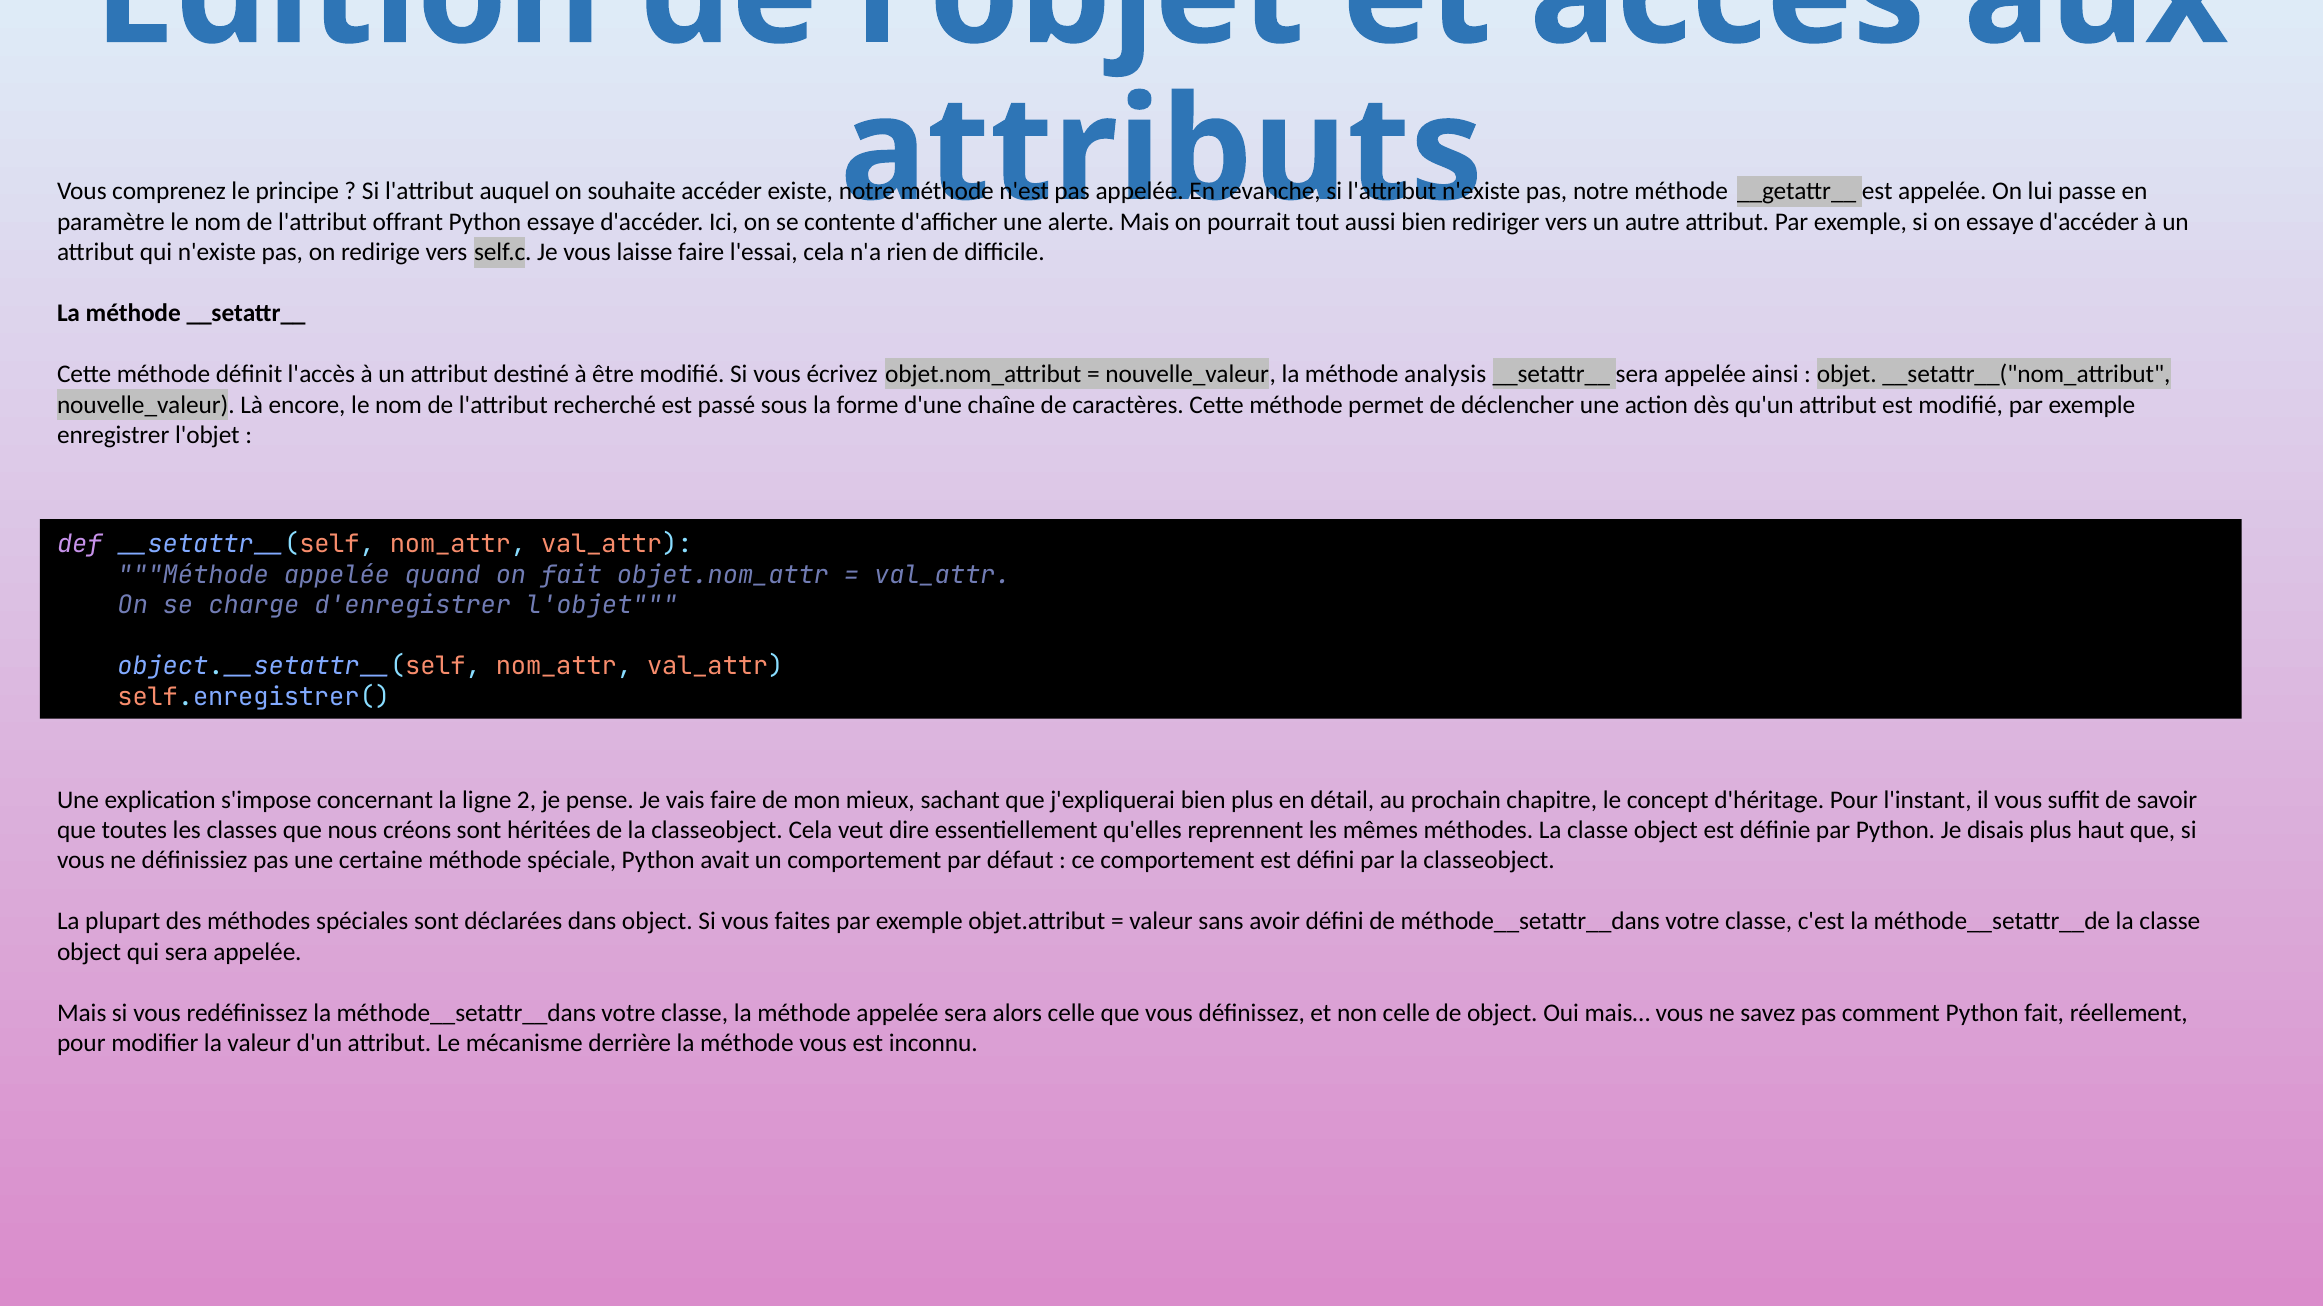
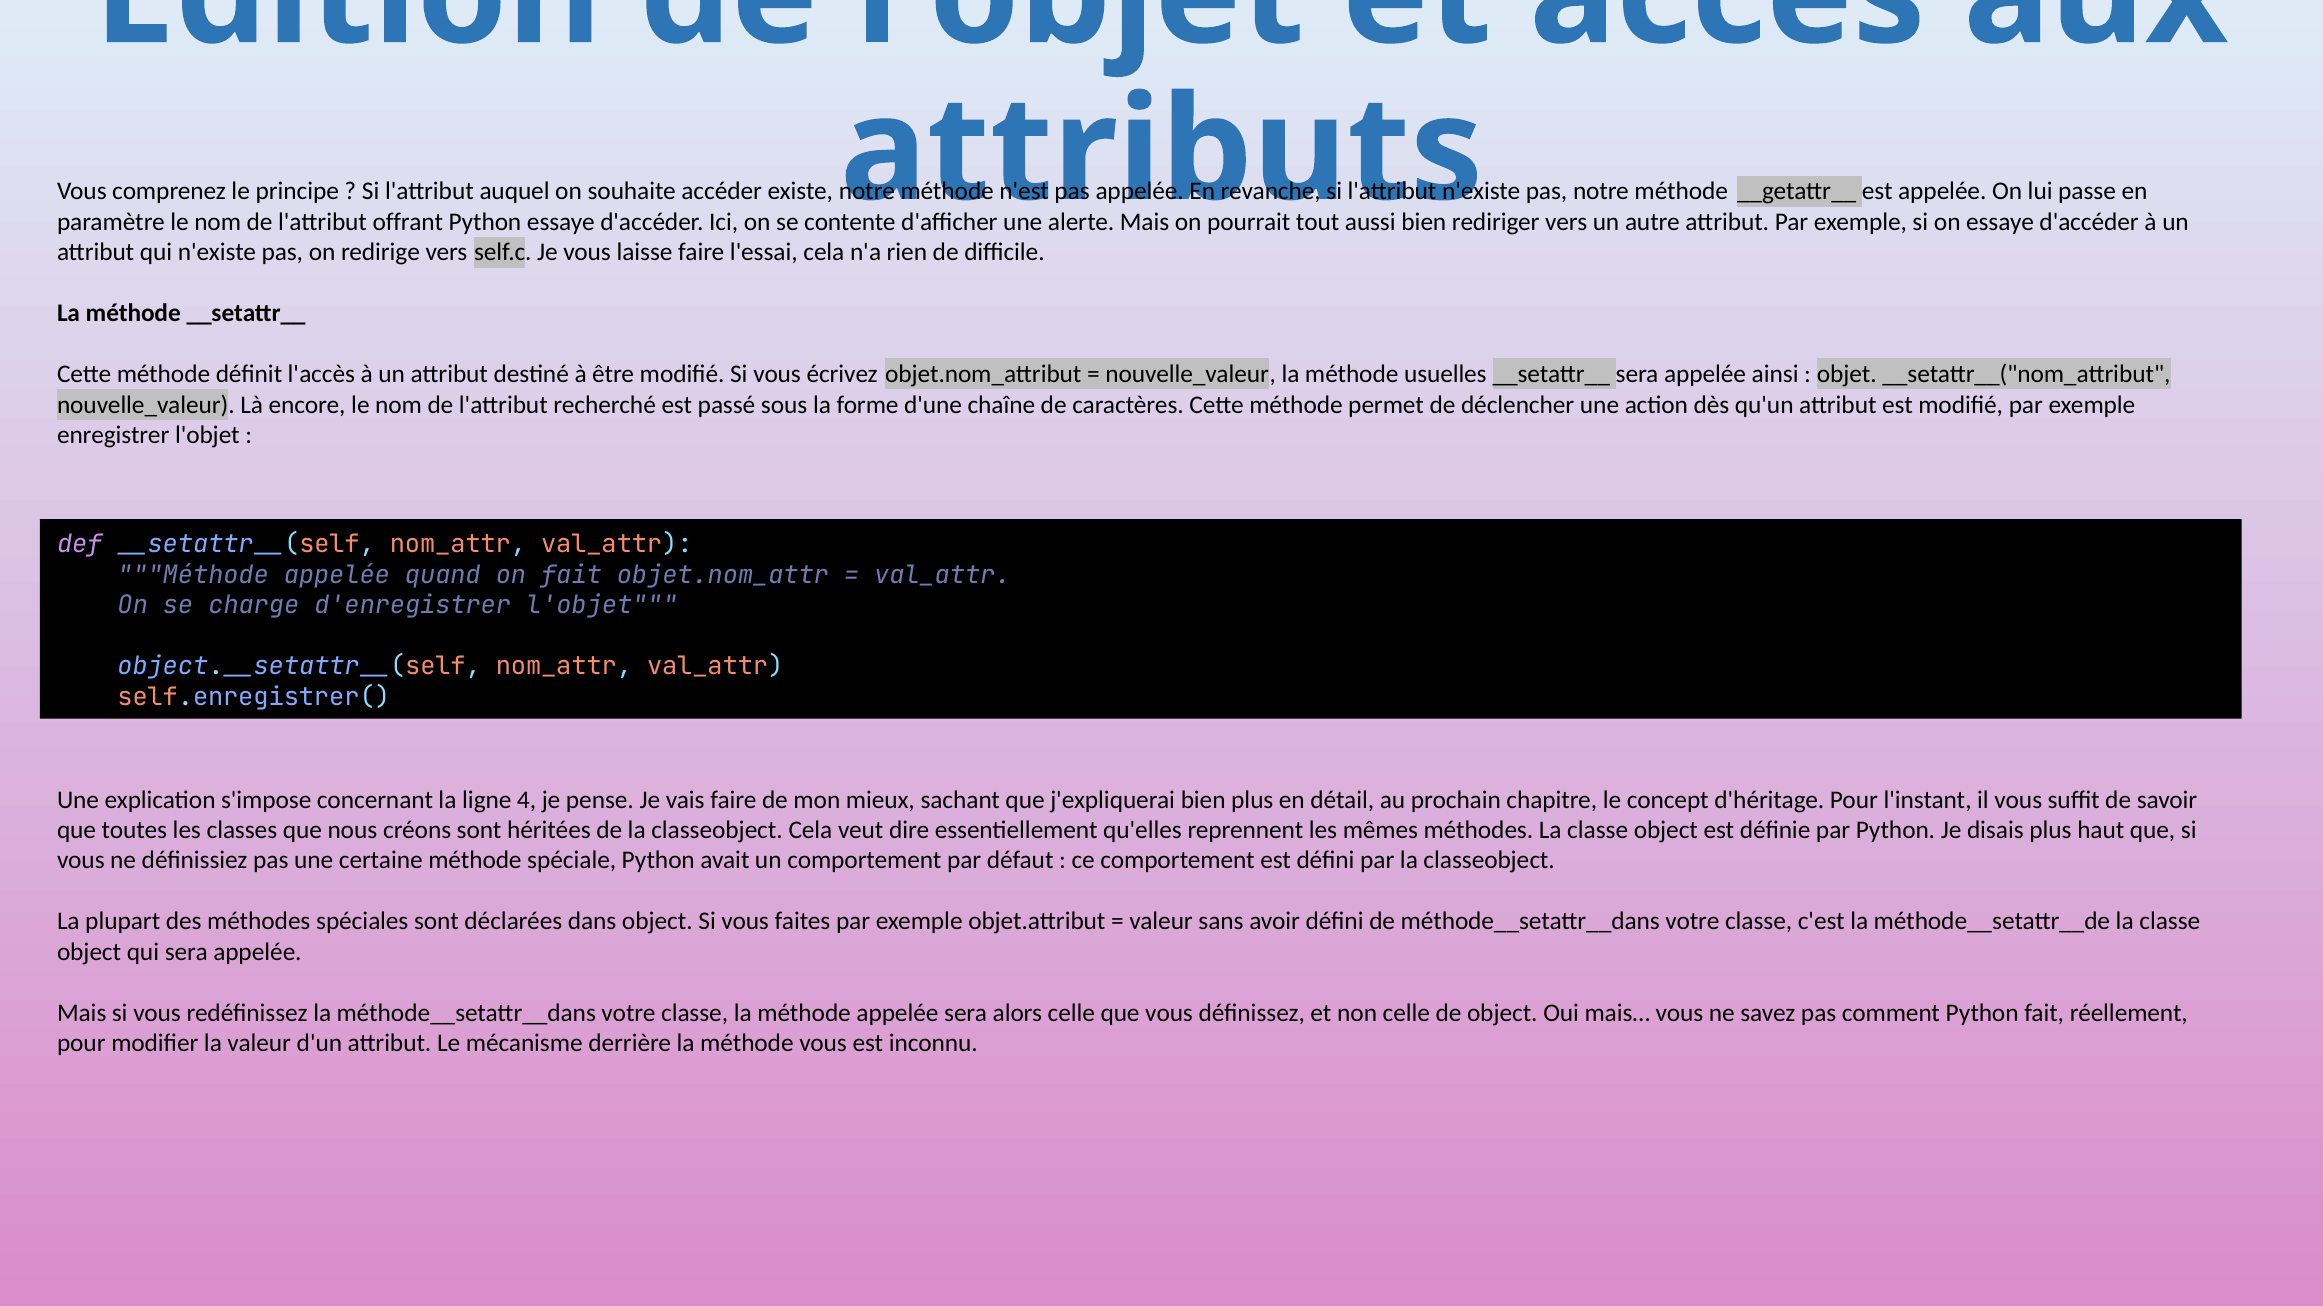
analysis: analysis -> usuelles
2: 2 -> 4
